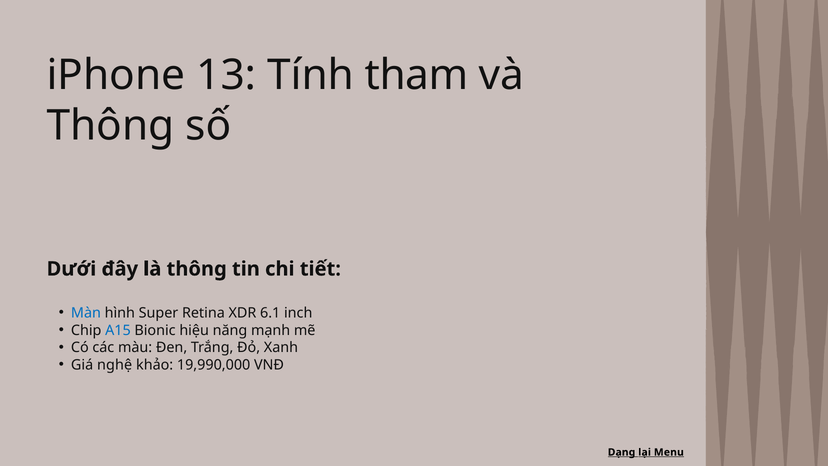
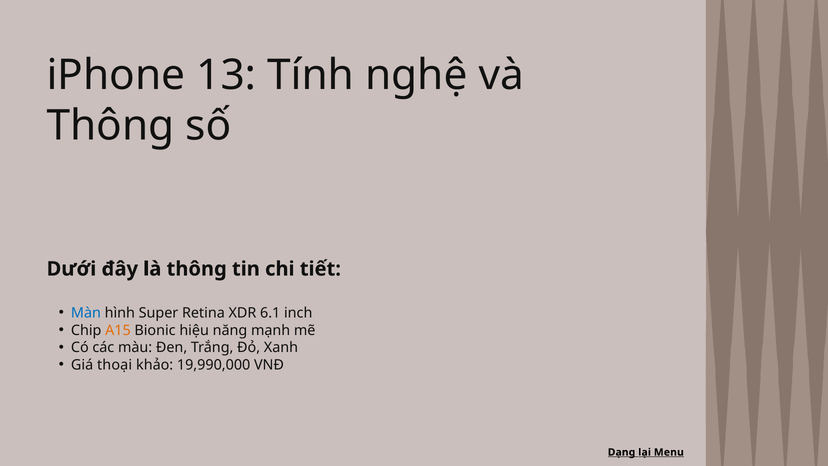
tham: tham -> nghệ
A15 colour: blue -> orange
nghệ: nghệ -> thoại
